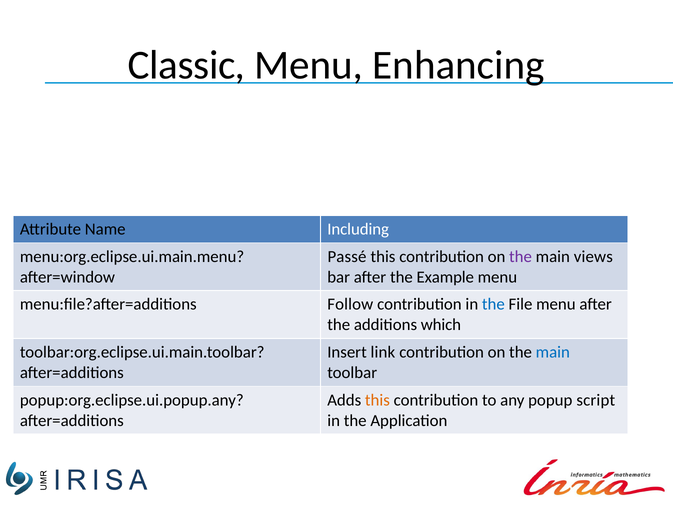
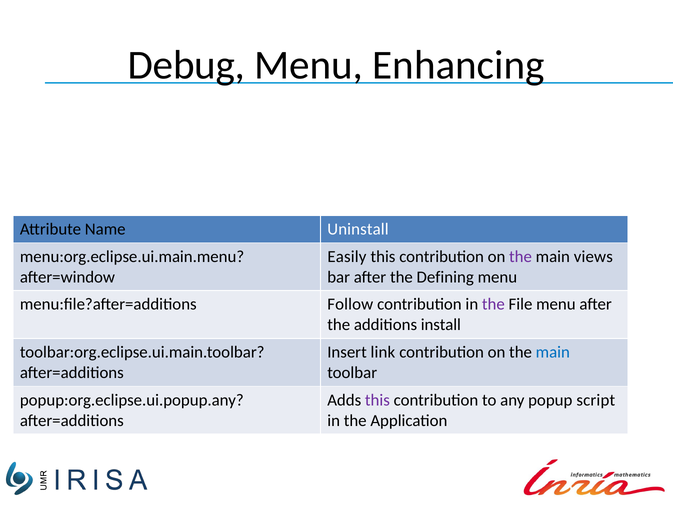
Classic: Classic -> Debug
Including: Including -> Uninstall
Passé: Passé -> Easily
Example: Example -> Defining
the at (493, 304) colour: blue -> purple
which: which -> install
this at (377, 400) colour: orange -> purple
